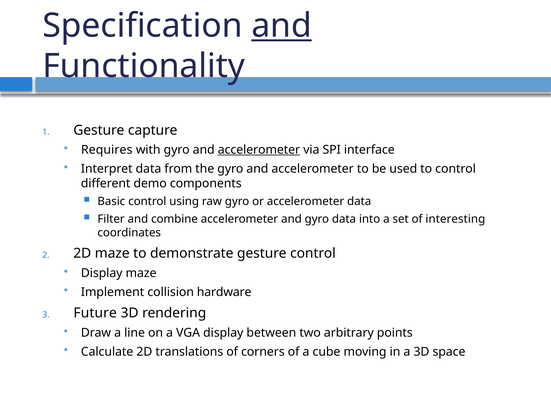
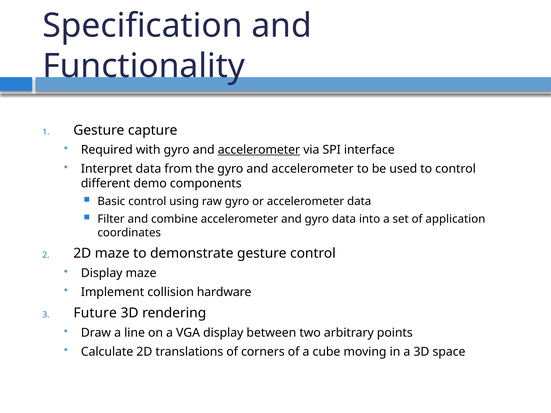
and at (282, 26) underline: present -> none
Requires: Requires -> Required
interesting: interesting -> application
